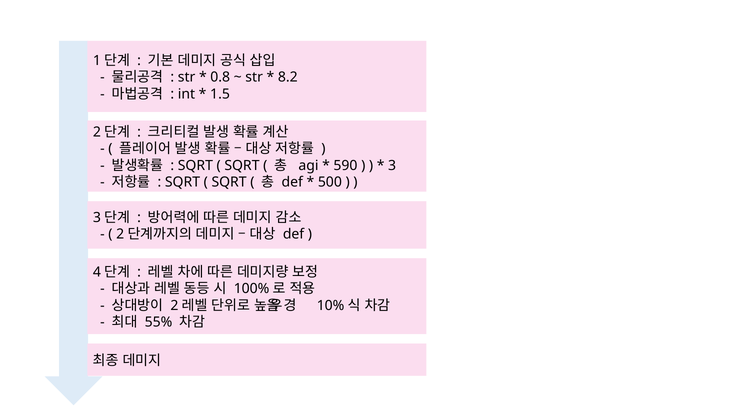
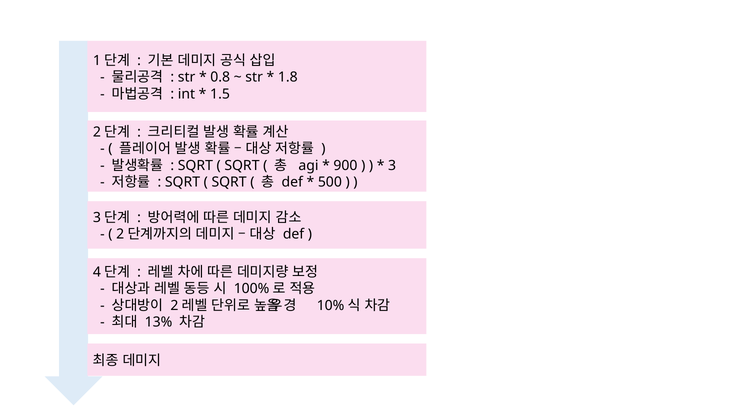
8.2: 8.2 -> 1.8
590: 590 -> 900
55%: 55% -> 13%
